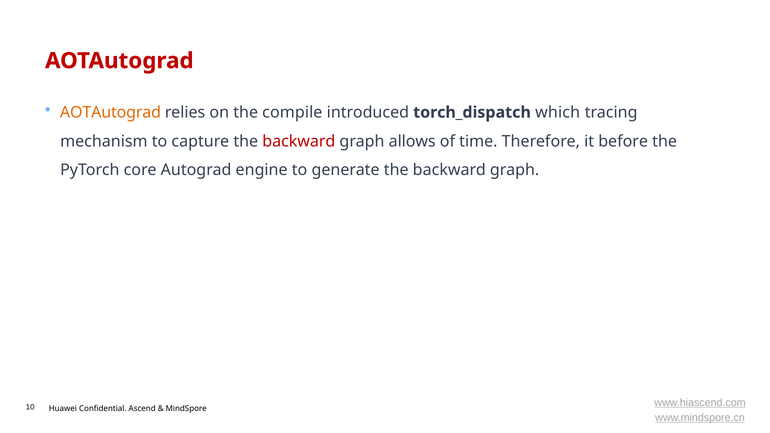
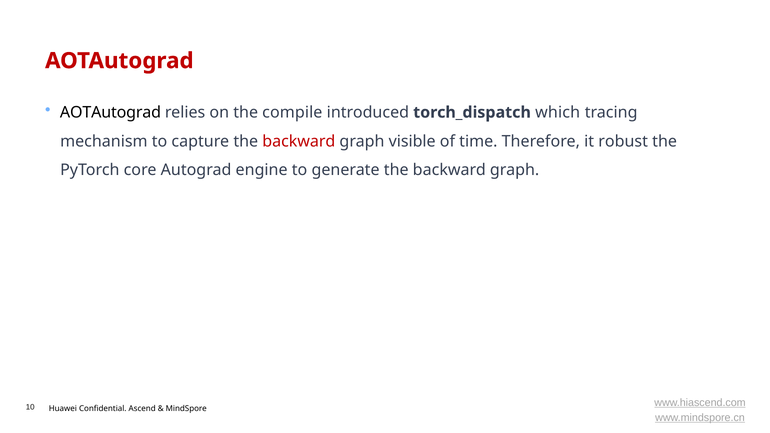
AOTAutograd at (111, 112) colour: orange -> black
allows: allows -> visible
before: before -> robust
